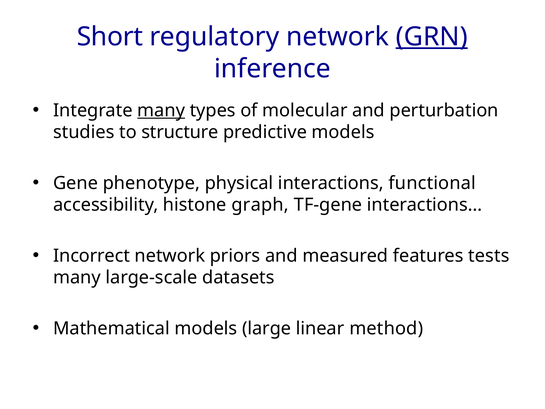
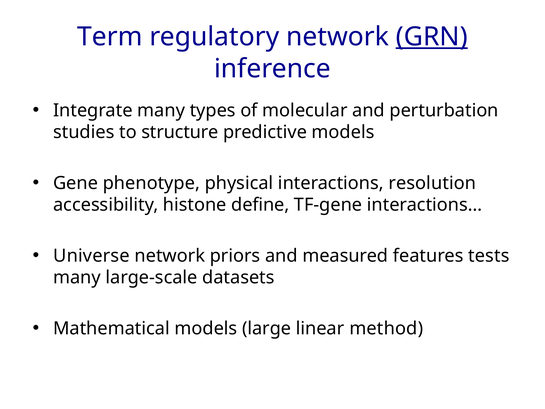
Short: Short -> Term
many at (161, 110) underline: present -> none
functional: functional -> resolution
graph: graph -> define
Incorrect: Incorrect -> Universe
